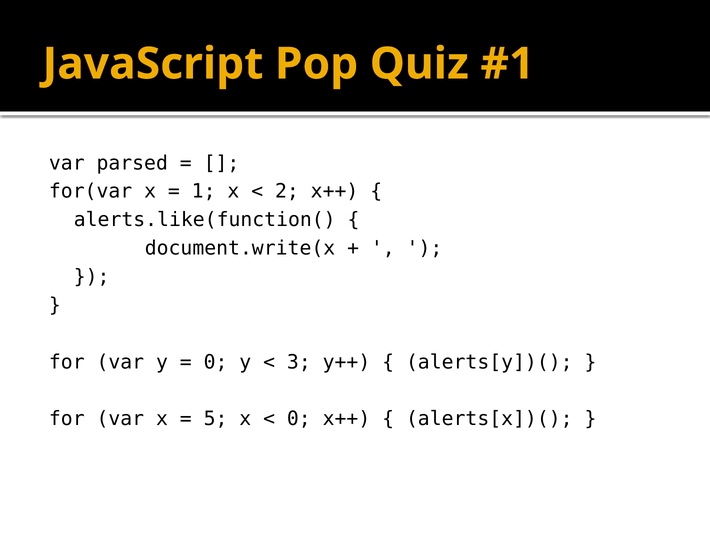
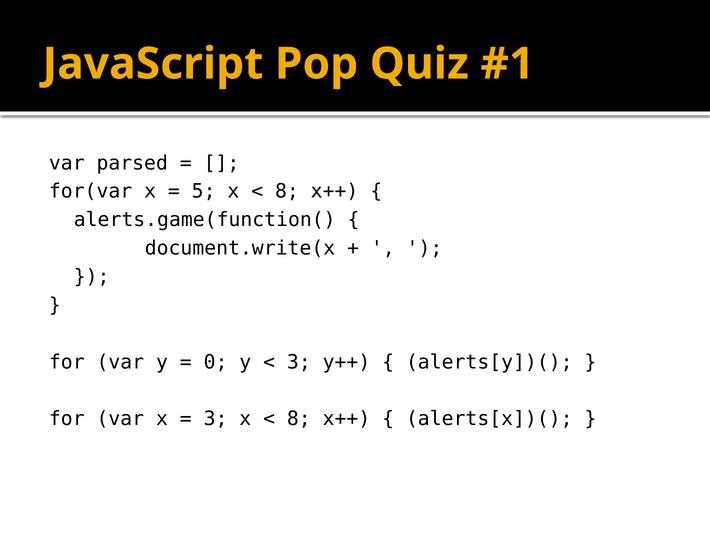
1: 1 -> 5
2 at (287, 191): 2 -> 8
alerts.like(function(: alerts.like(function( -> alerts.game(function(
5 at (216, 418): 5 -> 3
0 at (299, 418): 0 -> 8
